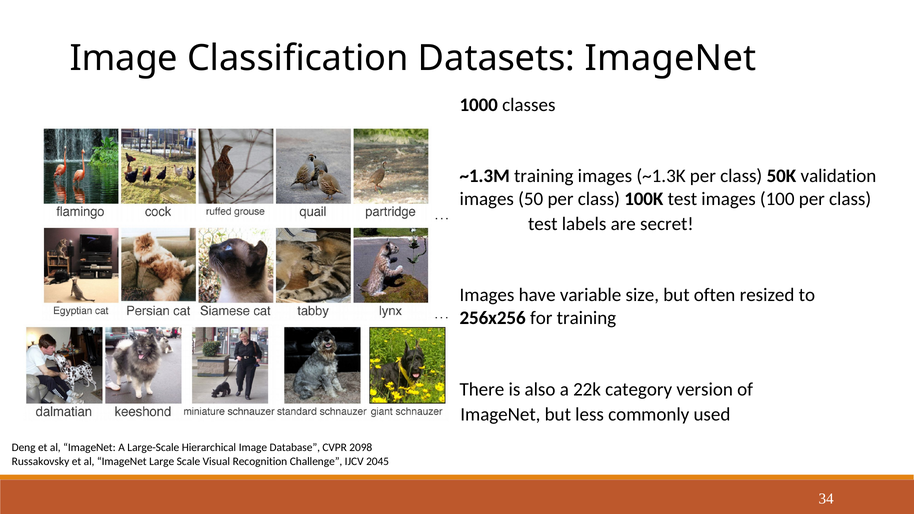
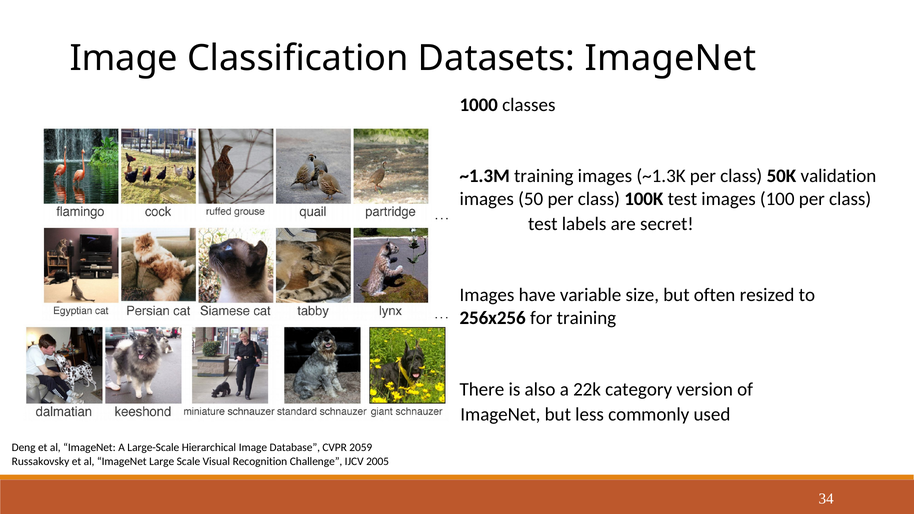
2098: 2098 -> 2059
2045: 2045 -> 2005
